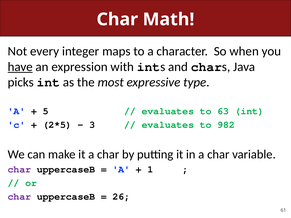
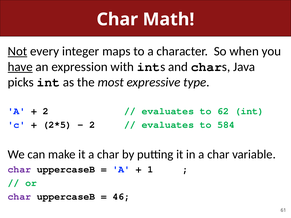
Not underline: none -> present
5 at (46, 111): 5 -> 2
63: 63 -> 62
3 at (92, 125): 3 -> 2
982: 982 -> 584
26: 26 -> 46
